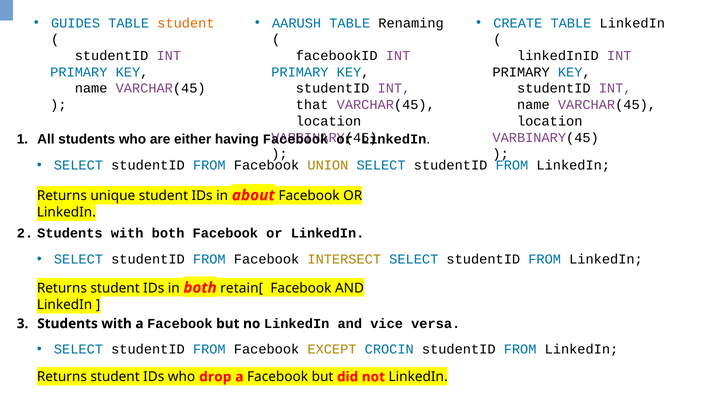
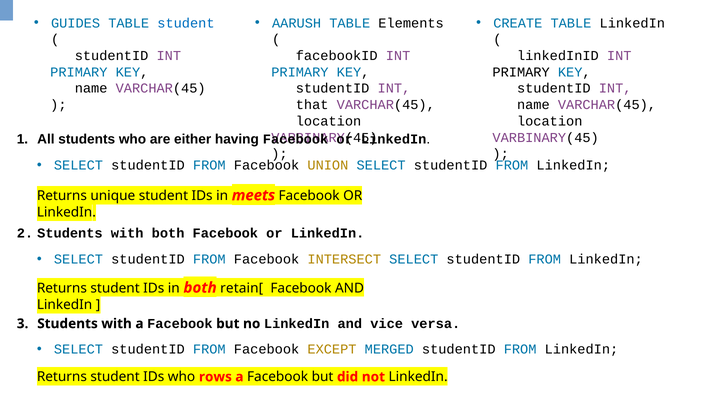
student at (186, 23) colour: orange -> blue
Renaming: Renaming -> Elements
about: about -> meets
CROCIN: CROCIN -> MERGED
drop: drop -> rows
